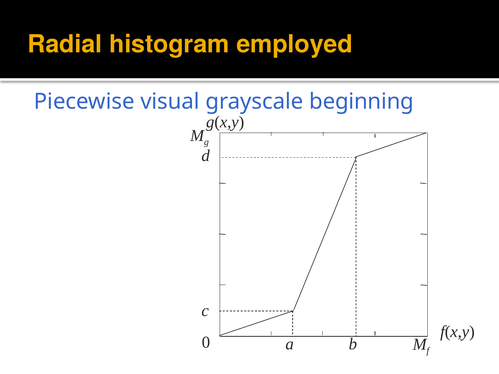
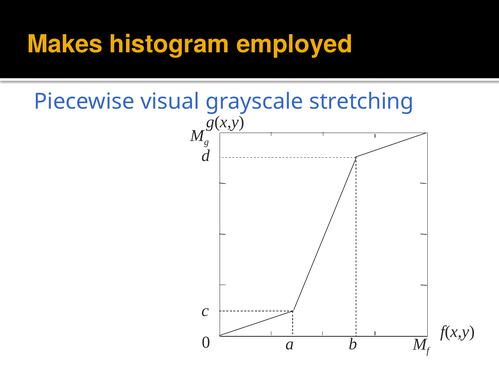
Radial: Radial -> Makes
beginning: beginning -> stretching
